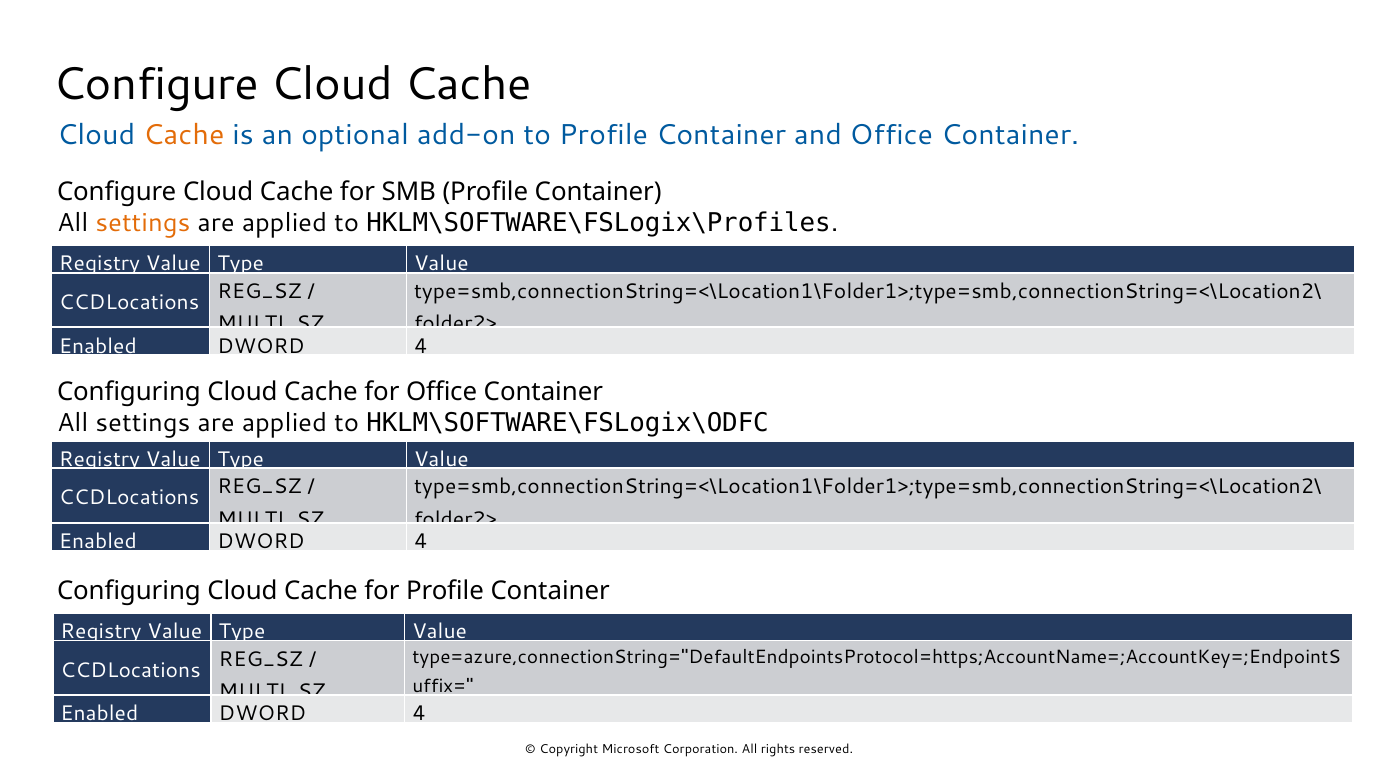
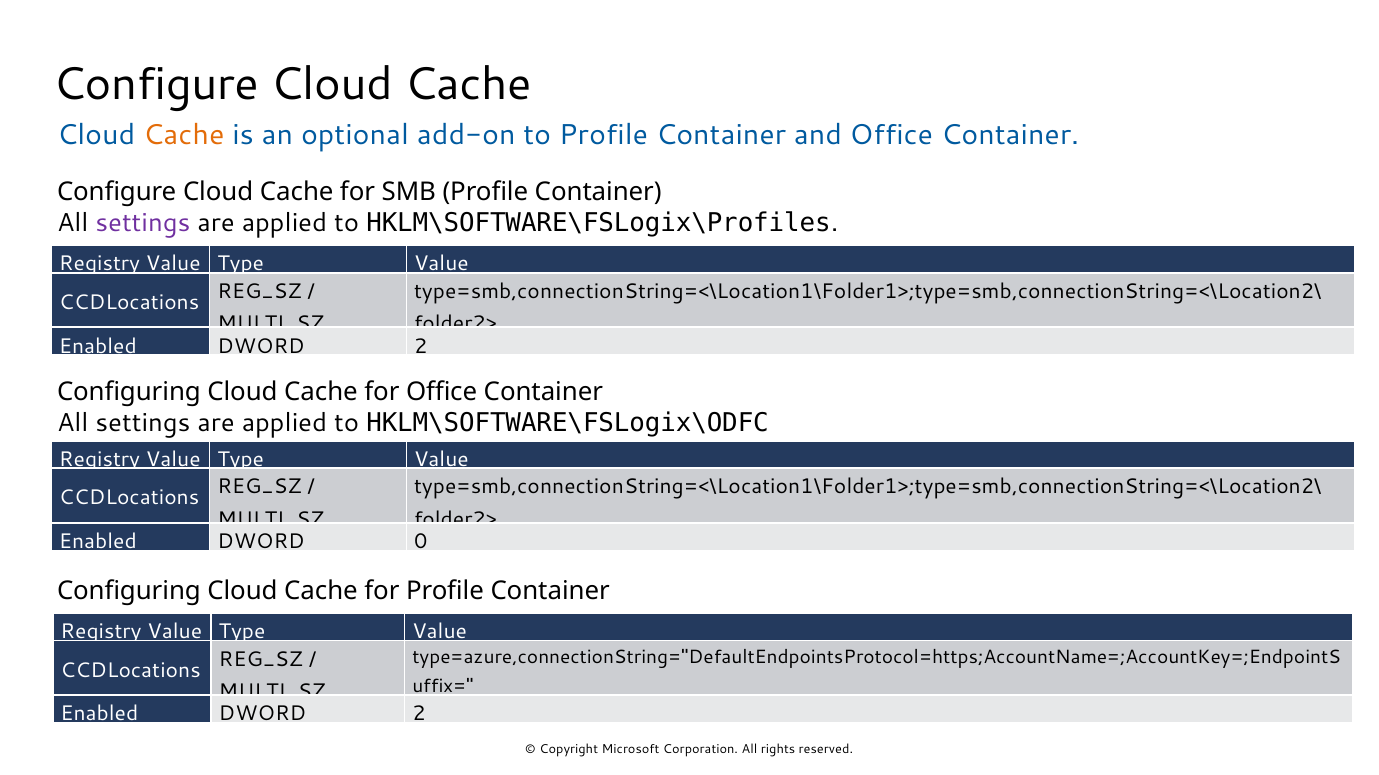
settings at (143, 223) colour: orange -> purple
4 at (421, 346): 4 -> 2
4 at (421, 542): 4 -> 0
4 at (419, 714): 4 -> 2
